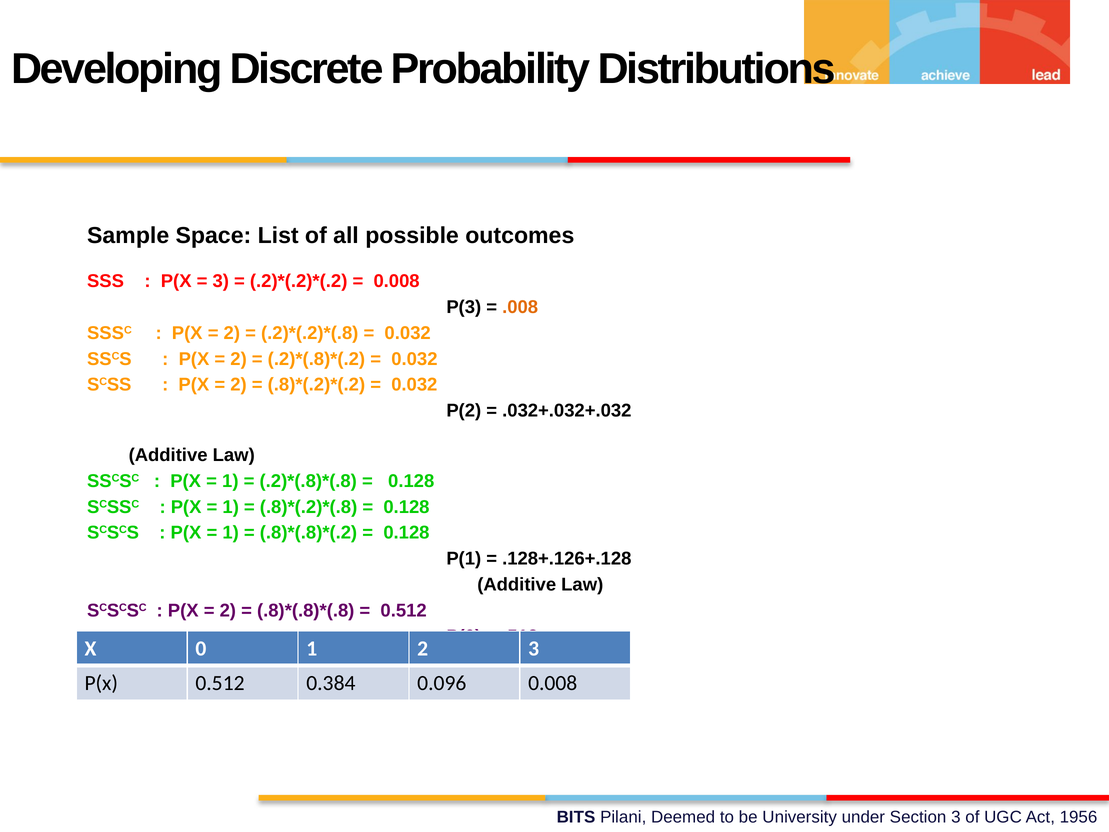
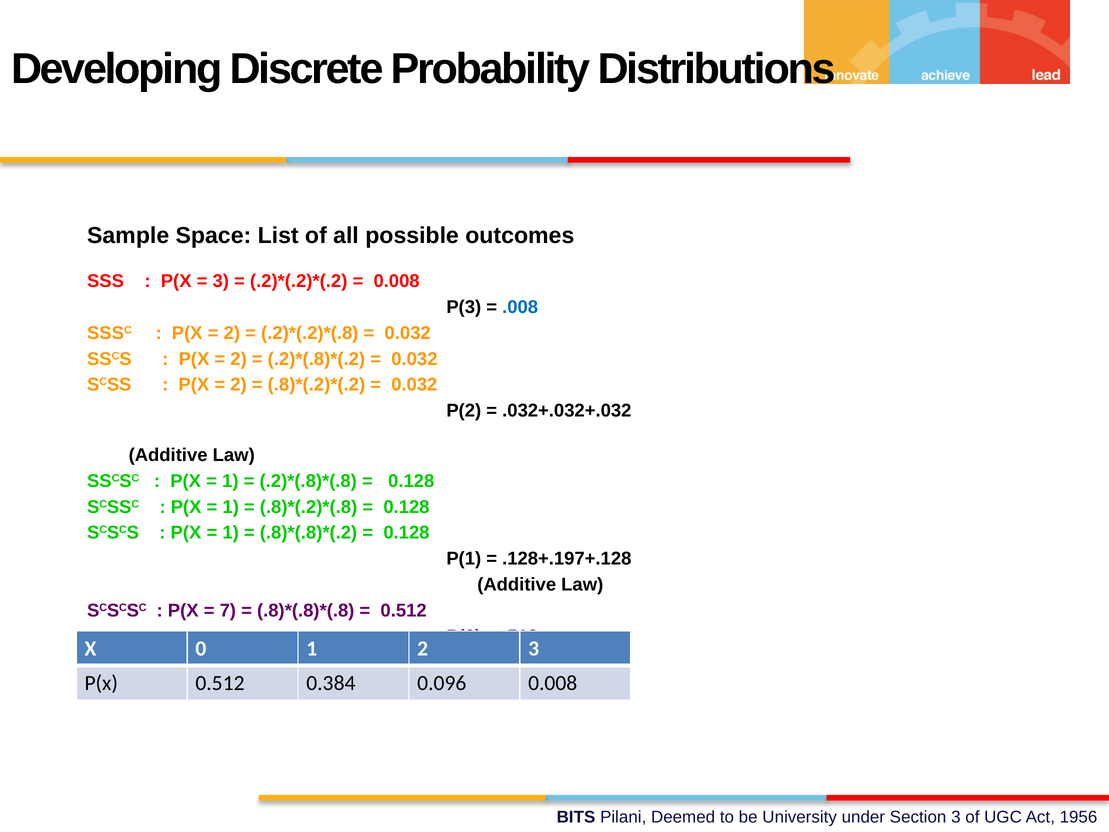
.008 colour: orange -> blue
.128+.126+.128: .128+.126+.128 -> .128+.197+.128
2 at (228, 610): 2 -> 7
